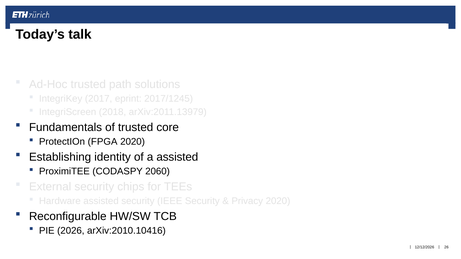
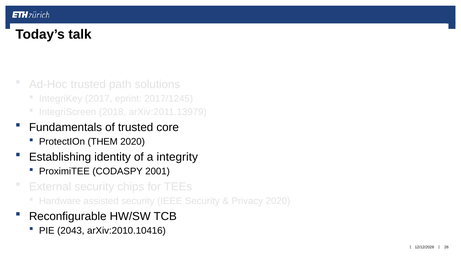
FPGA: FPGA -> THEM
a assisted: assisted -> integrity
2060: 2060 -> 2001
2026: 2026 -> 2043
